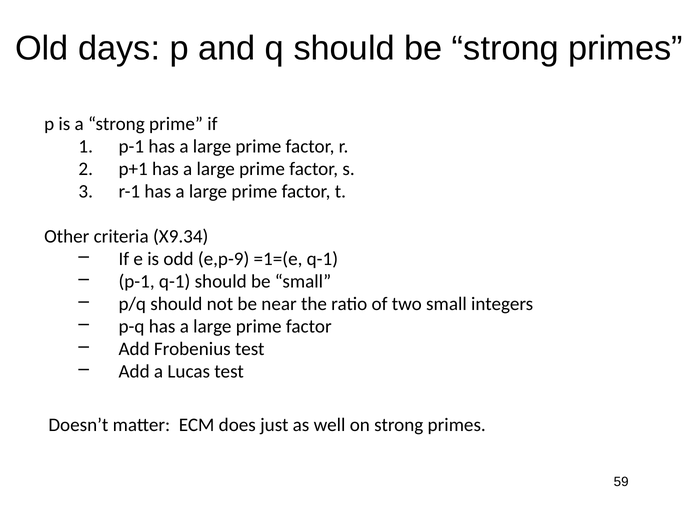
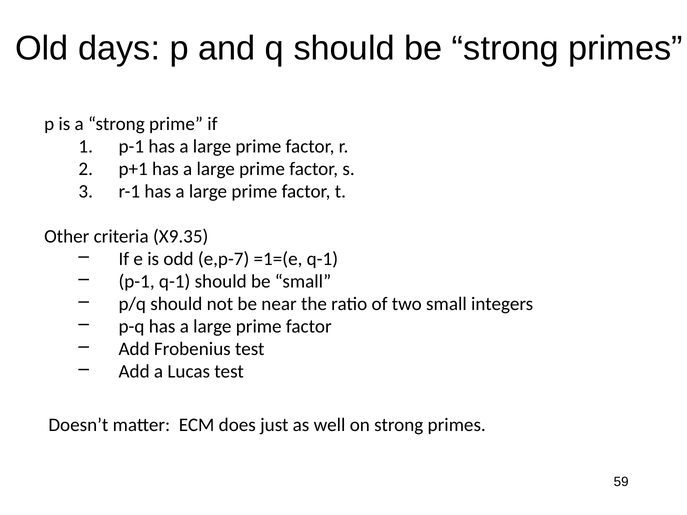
X9.34: X9.34 -> X9.35
e,p-9: e,p-9 -> e,p-7
